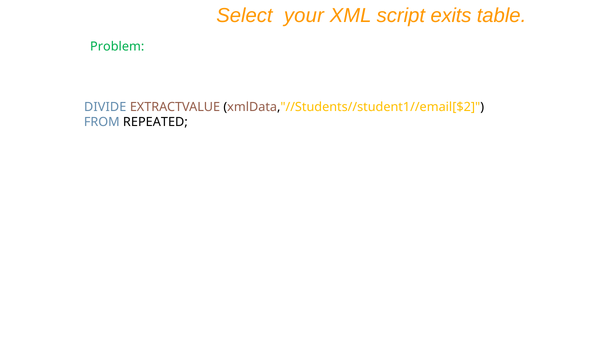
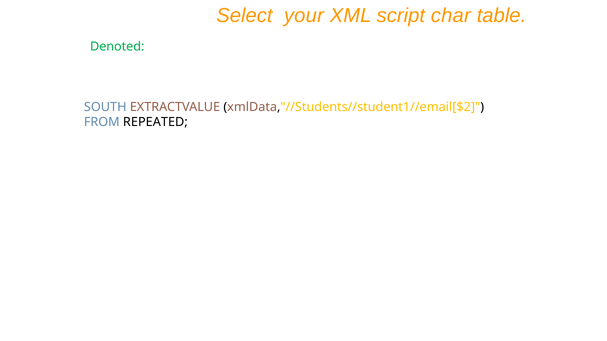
exits: exits -> char
Problem: Problem -> Denoted
DIVIDE: DIVIDE -> SOUTH
